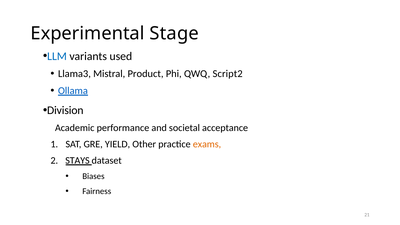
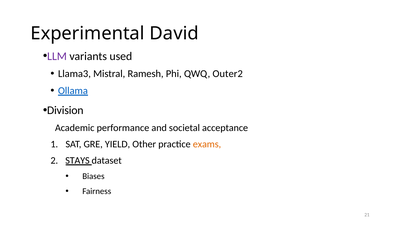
Stage: Stage -> David
LLM colour: blue -> purple
Product: Product -> Ramesh
Script2: Script2 -> Outer2
